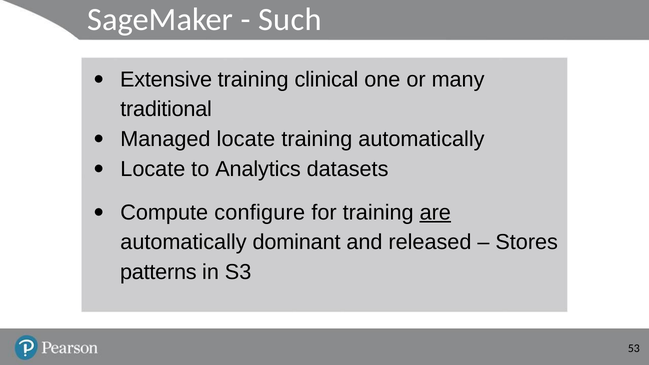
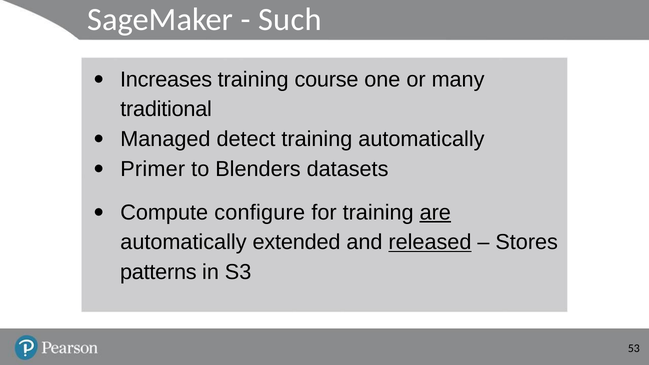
Extensive: Extensive -> Increases
clinical: clinical -> course
Managed locate: locate -> detect
Locate at (153, 169): Locate -> Primer
Analytics: Analytics -> Blenders
dominant: dominant -> extended
released underline: none -> present
